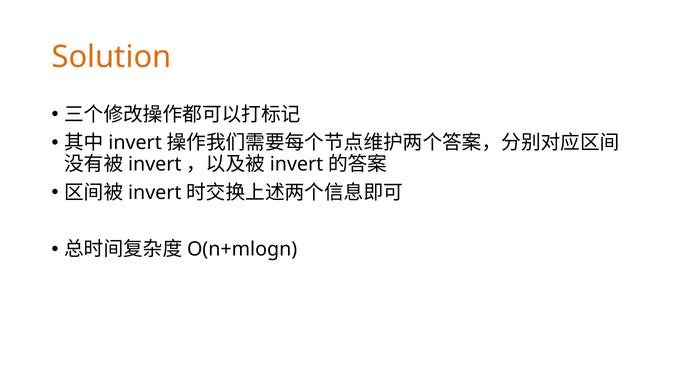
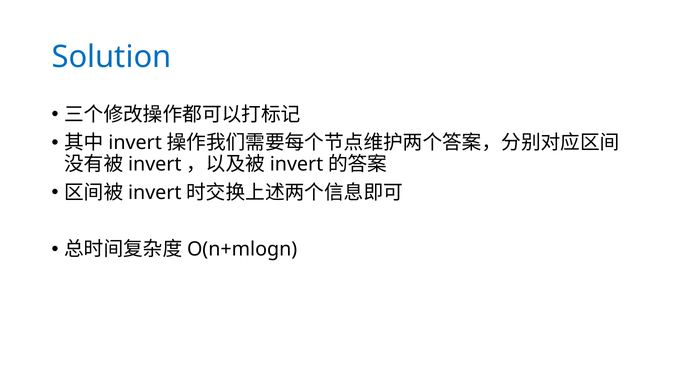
Solution colour: orange -> blue
